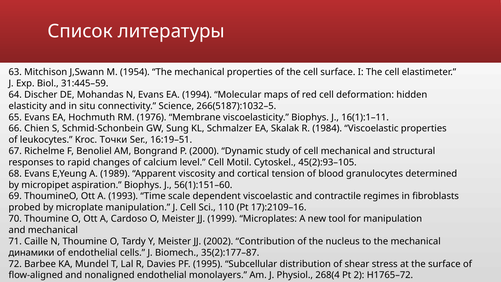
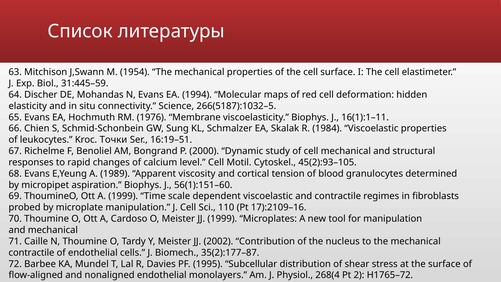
A 1993: 1993 -> 1999
динамики at (31, 252): динамики -> contractile
